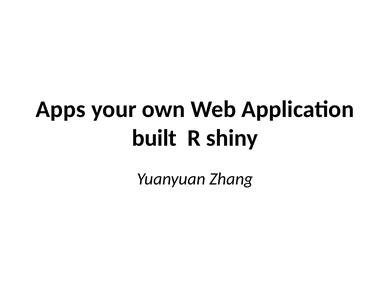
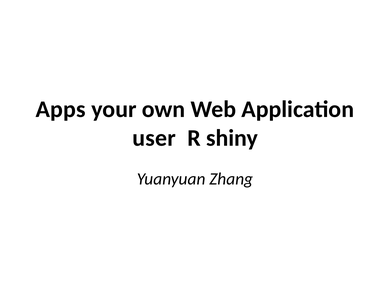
built: built -> user
